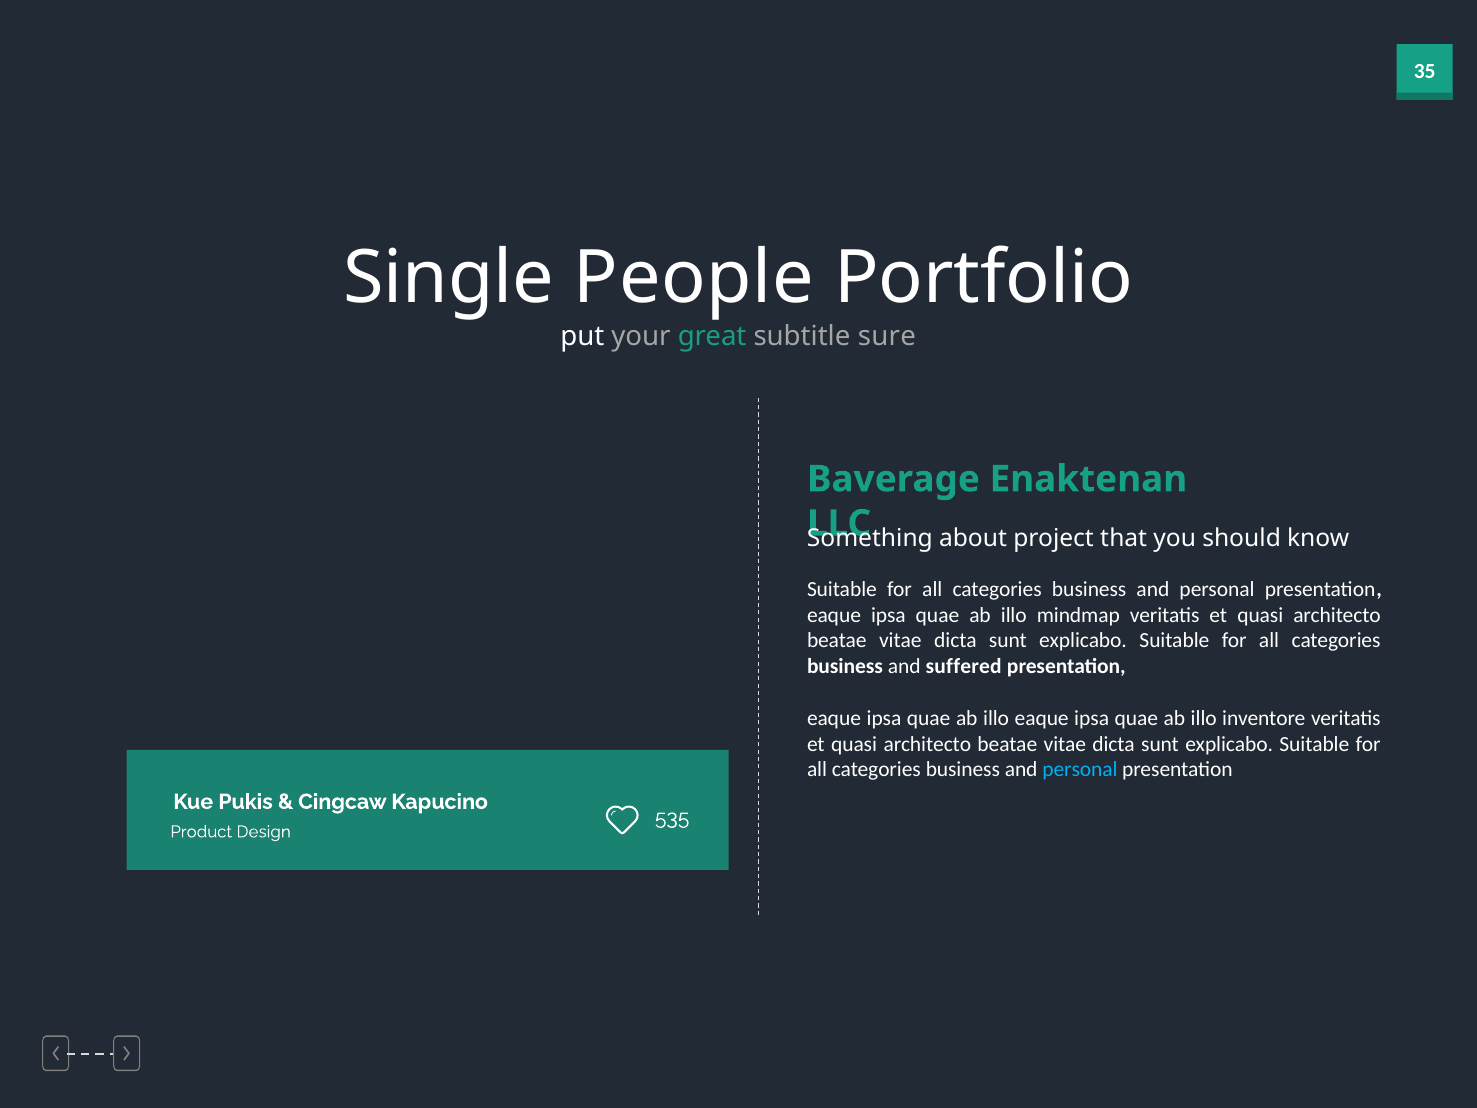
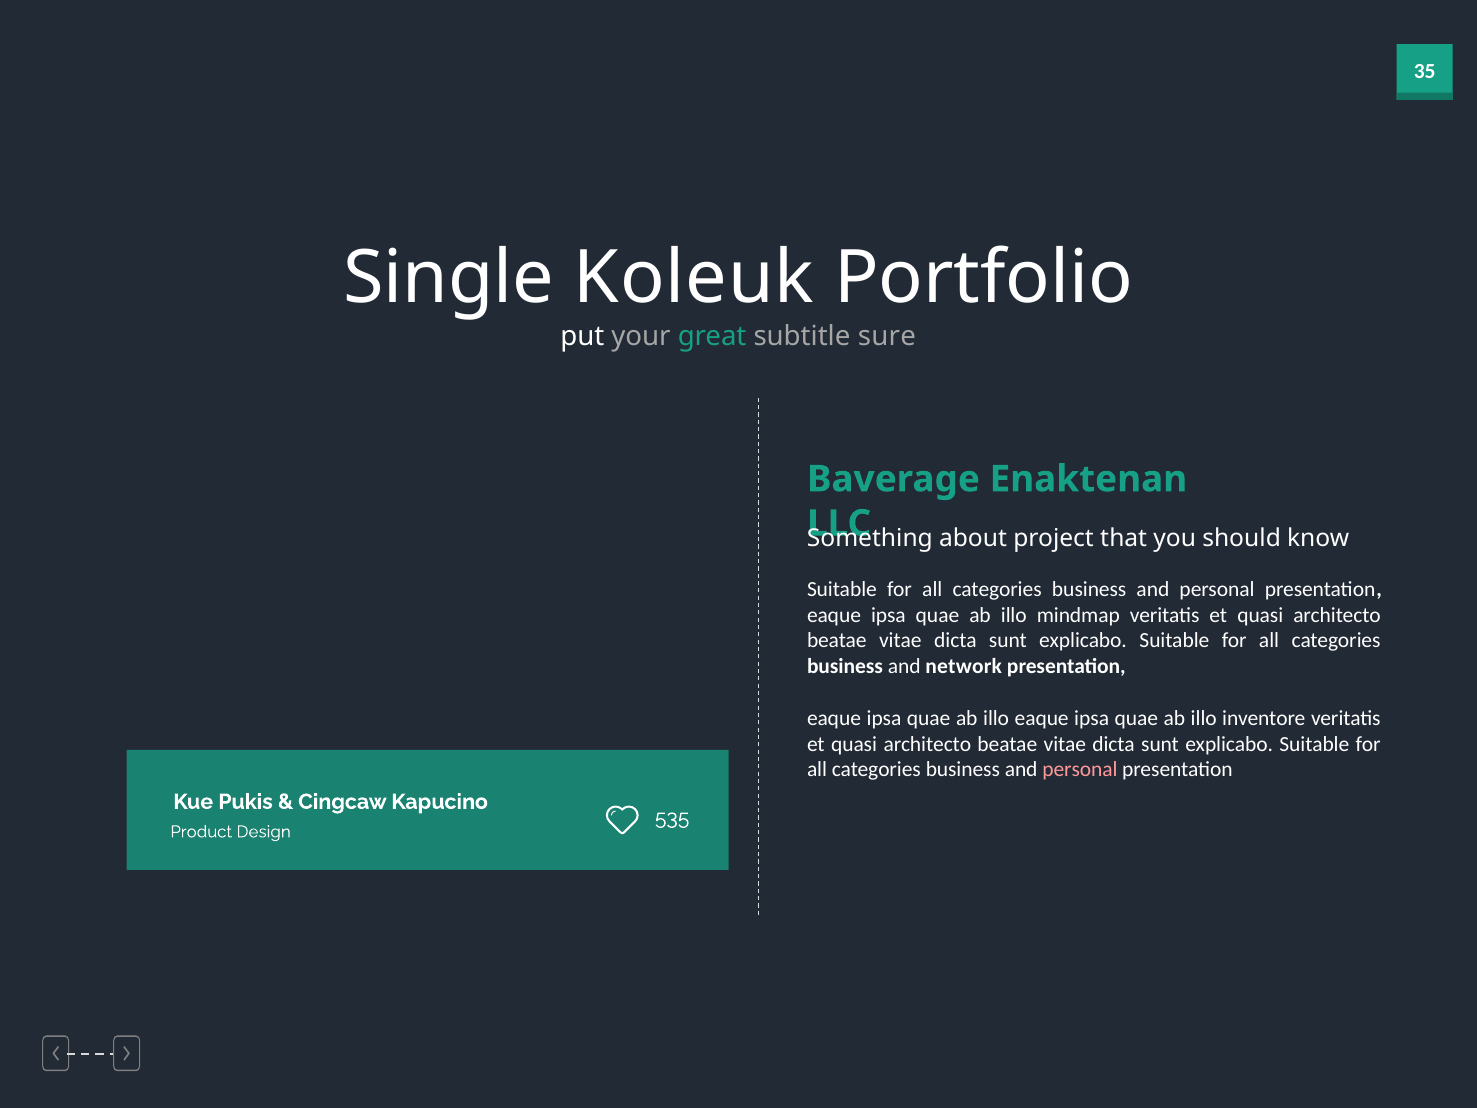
People: People -> Koleuk
suffered: suffered -> network
personal at (1080, 770) colour: light blue -> pink
